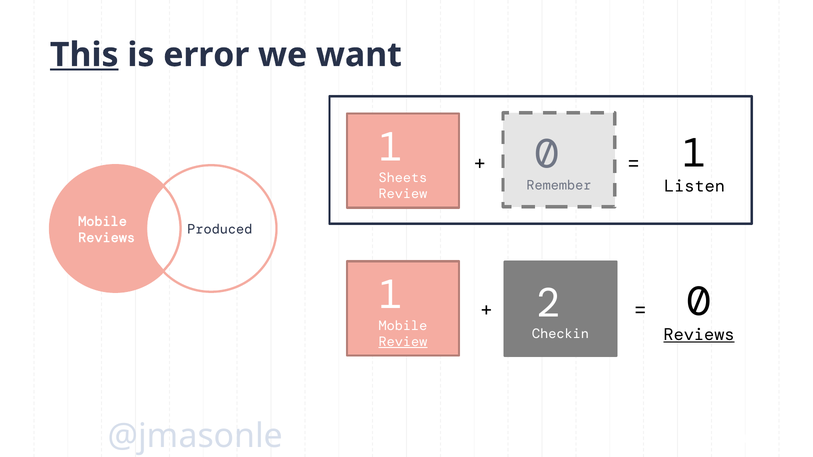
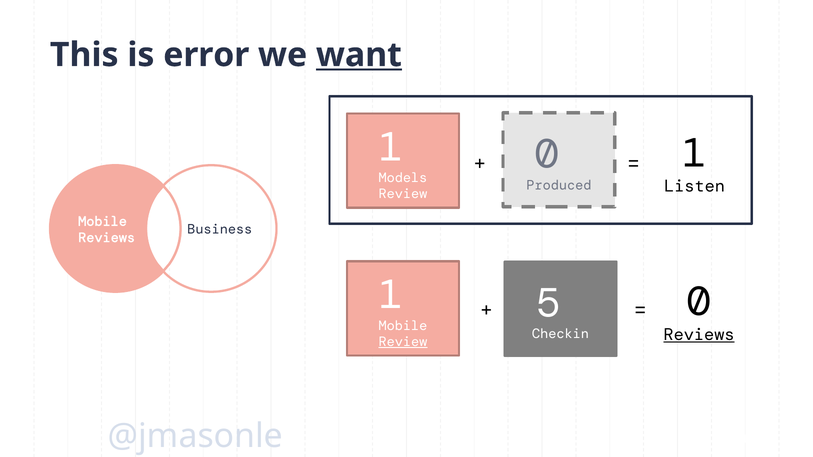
This underline: present -> none
want underline: none -> present
Sheets: Sheets -> Models
Remember: Remember -> Produced
Produced: Produced -> Business
2: 2 -> 5
